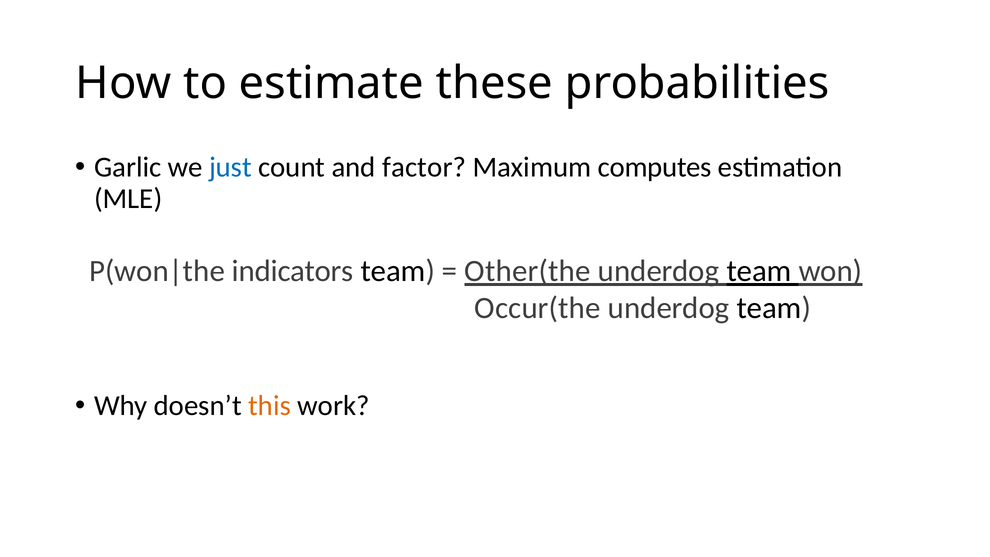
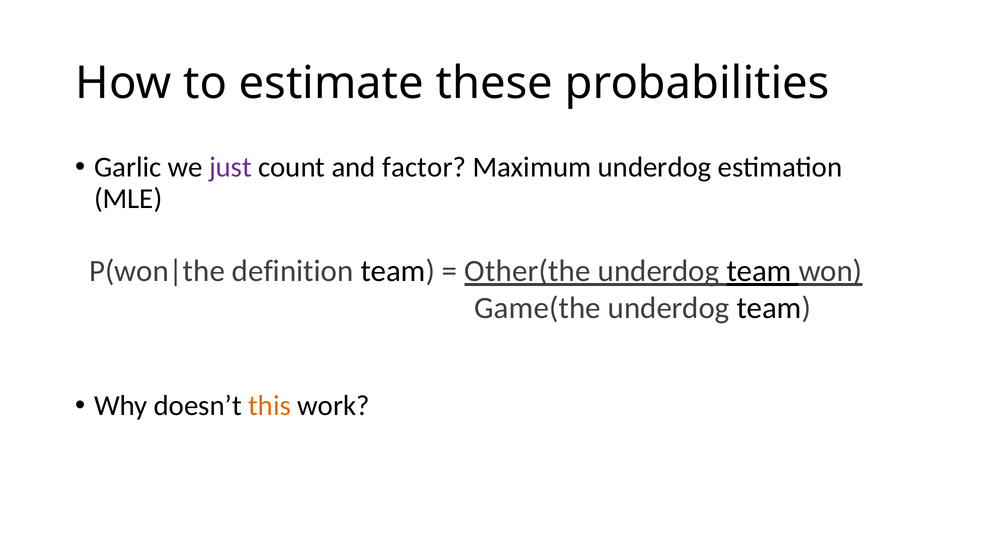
just colour: blue -> purple
Maximum computes: computes -> underdog
indicators: indicators -> definition
Occur(the: Occur(the -> Game(the
